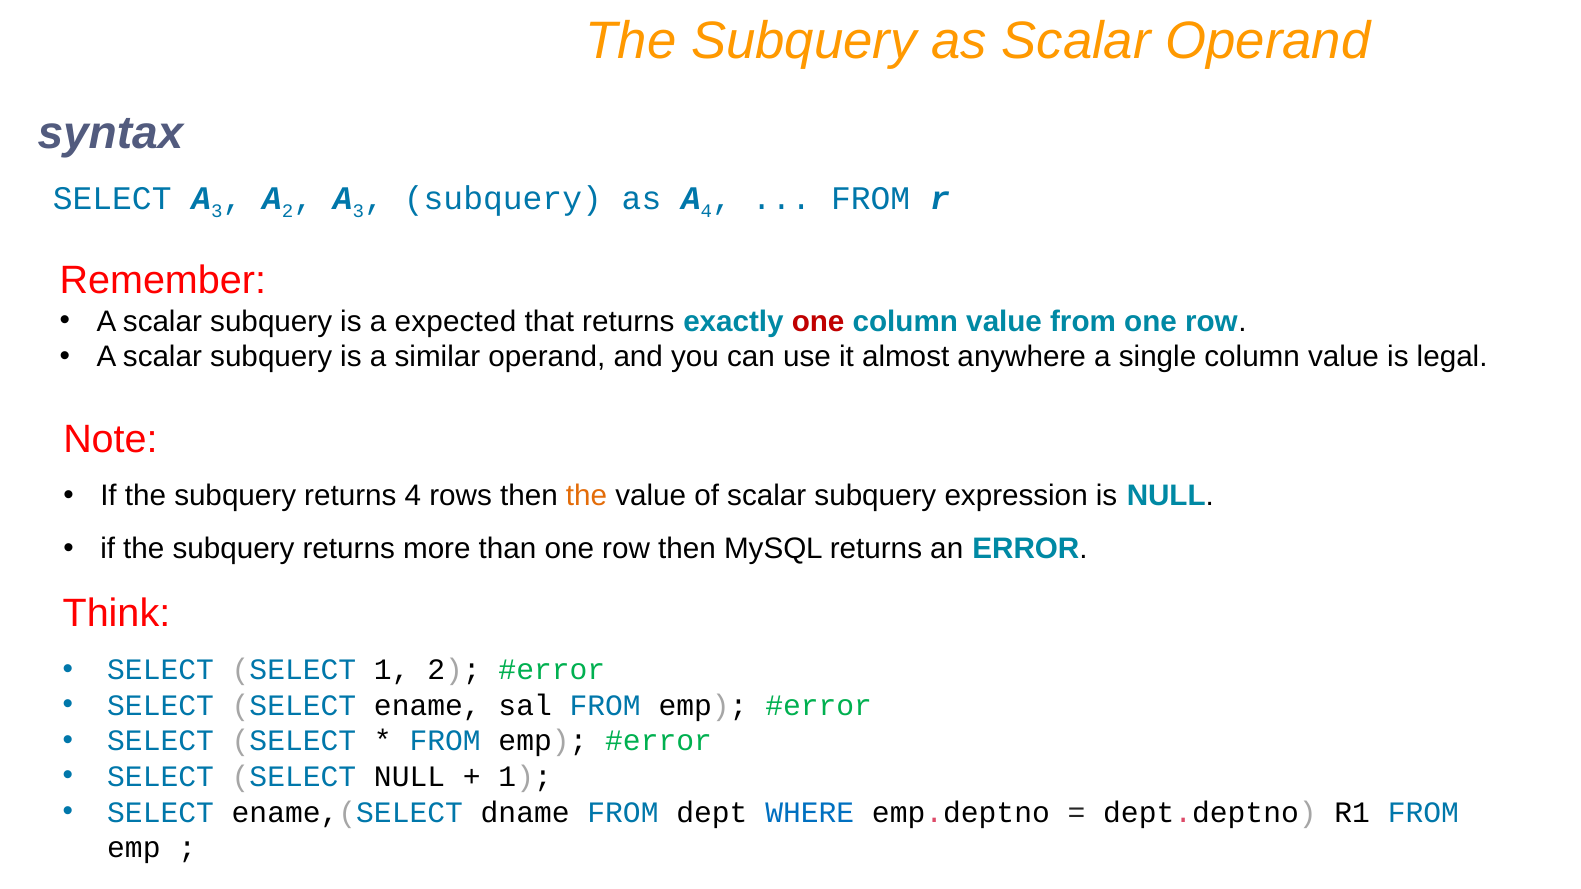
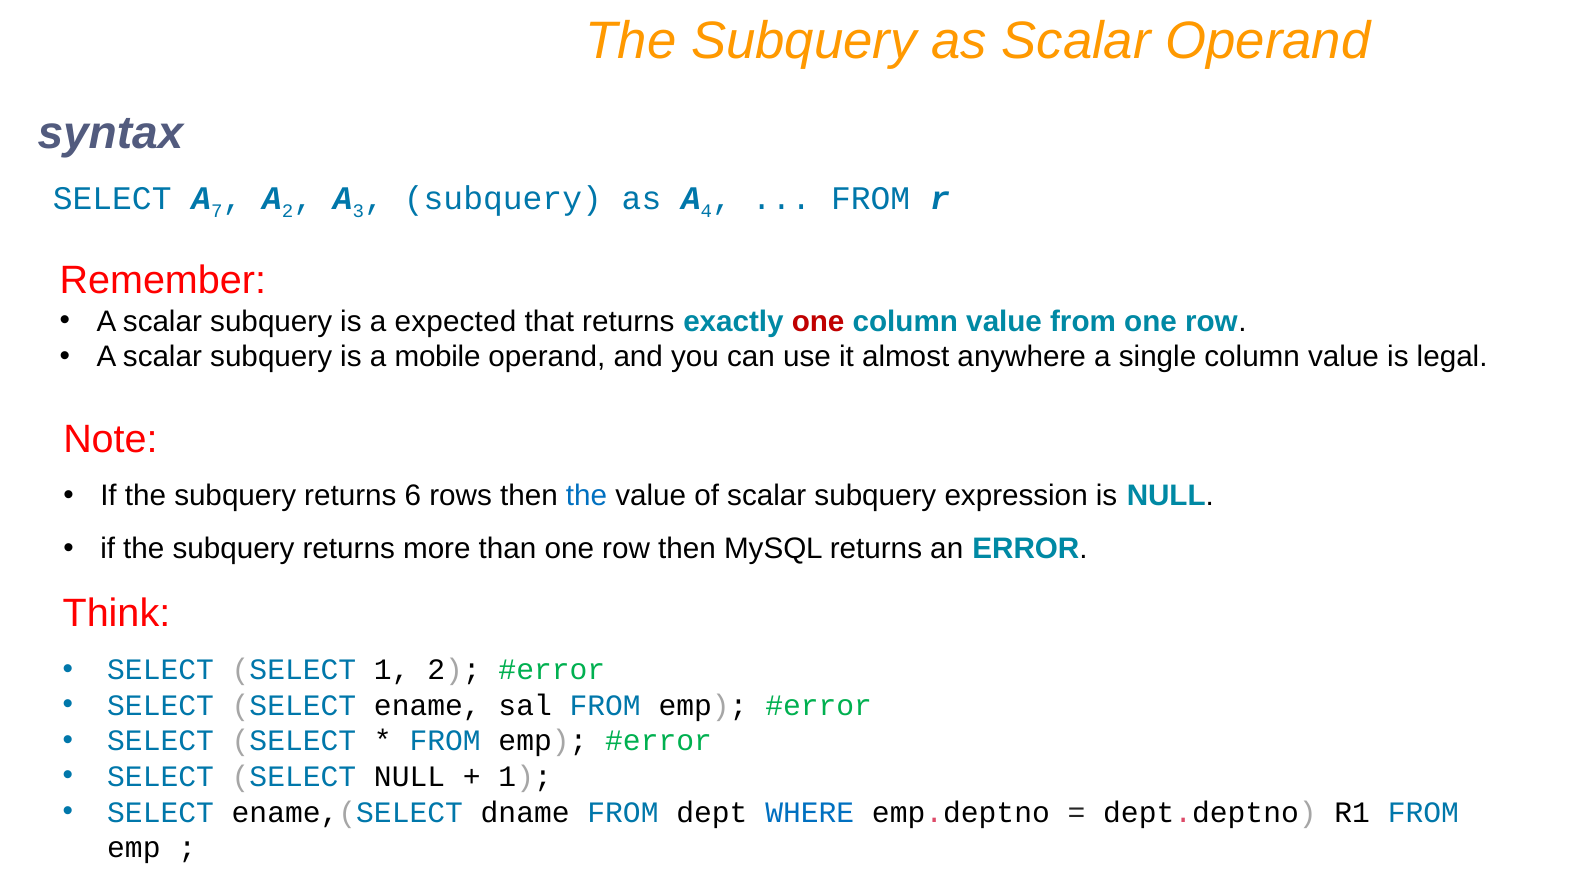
SELECT A 3: 3 -> 7
similar: similar -> mobile
returns 4: 4 -> 6
the at (587, 496) colour: orange -> blue
